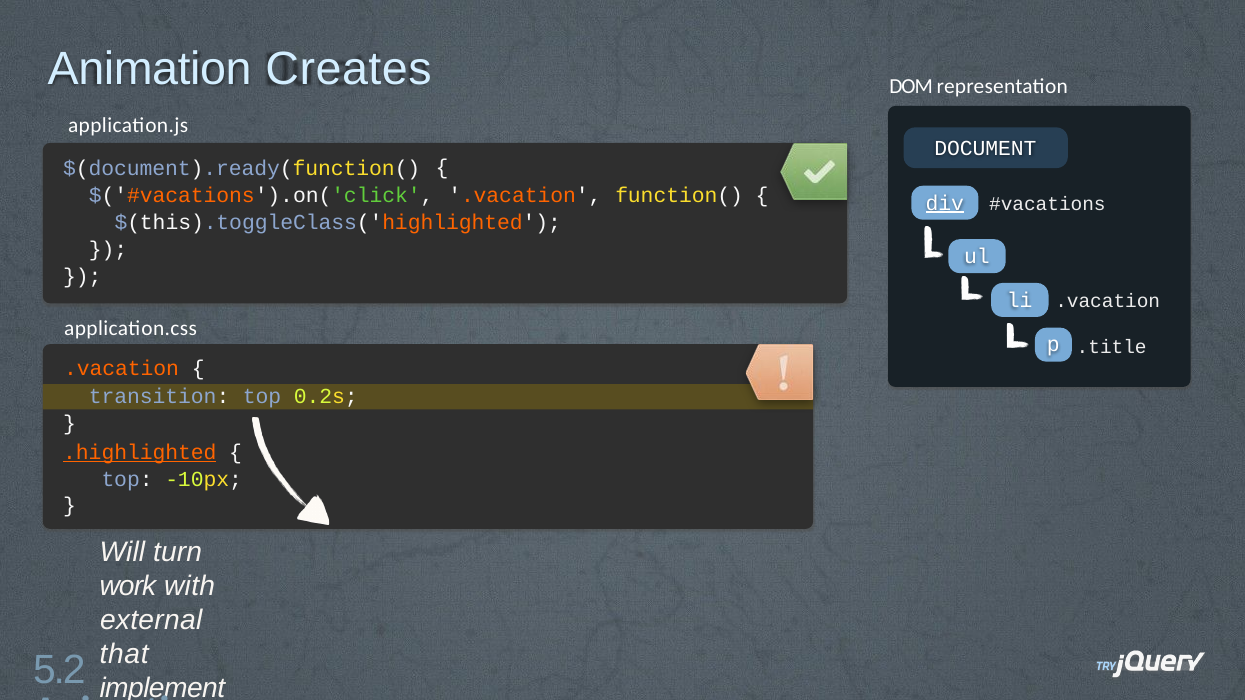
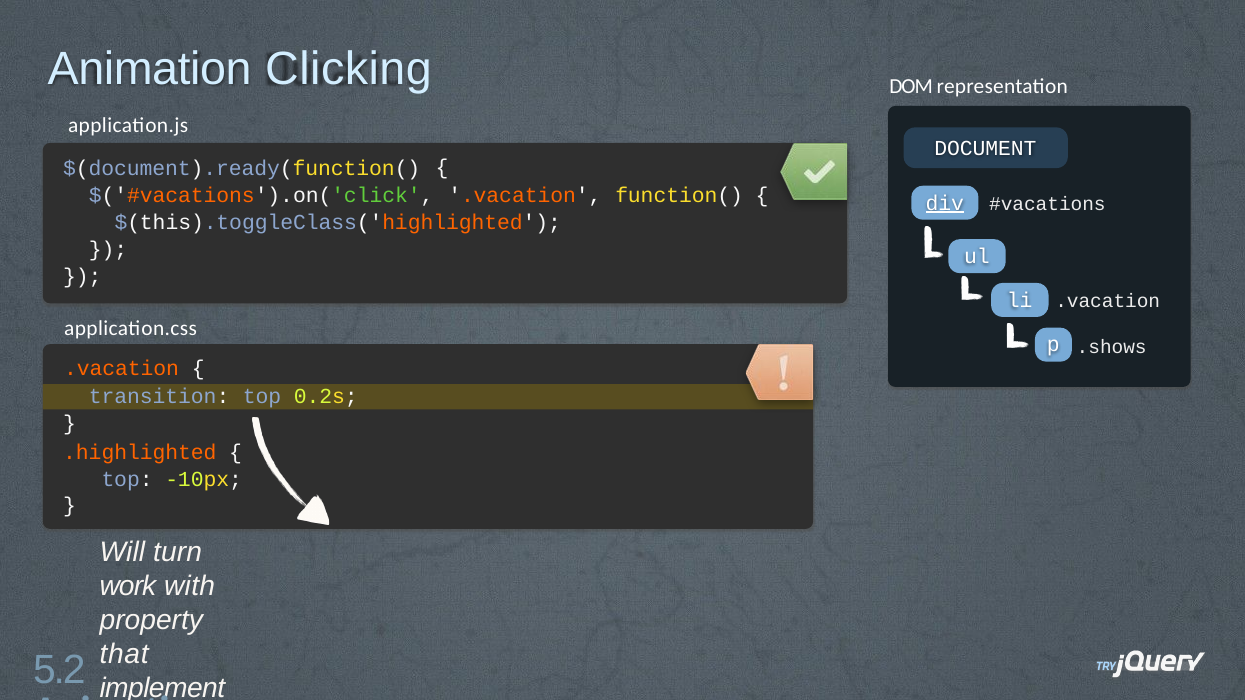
Creates: Creates -> Clicking
.title: .title -> .shows
.highlighted underline: present -> none
external: external -> property
